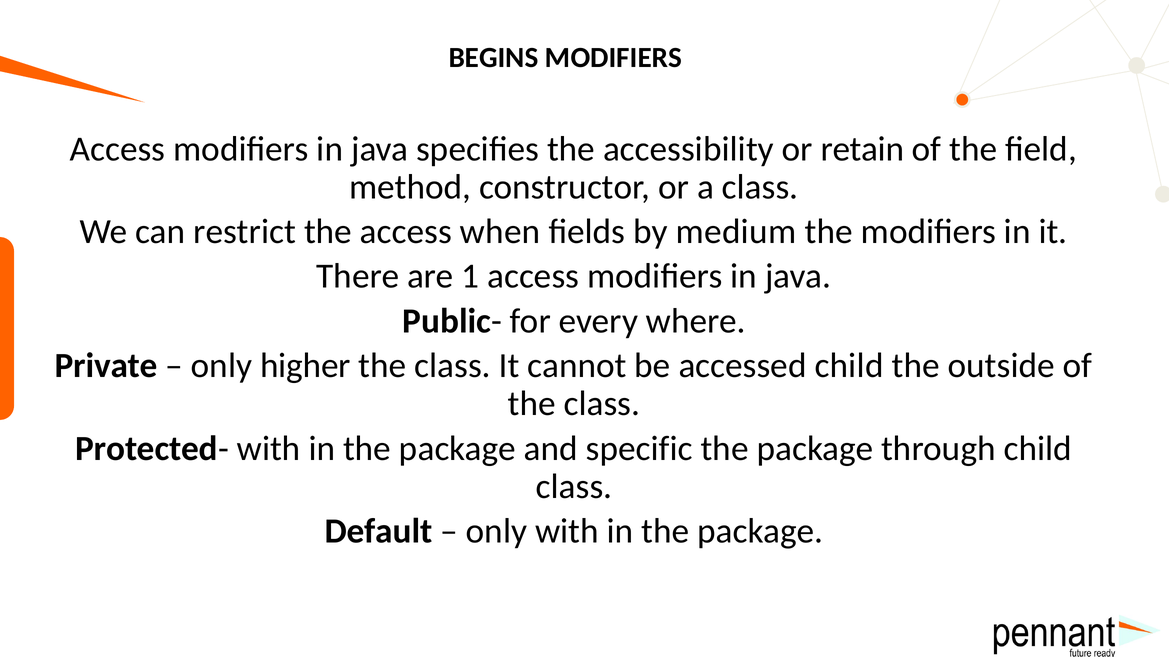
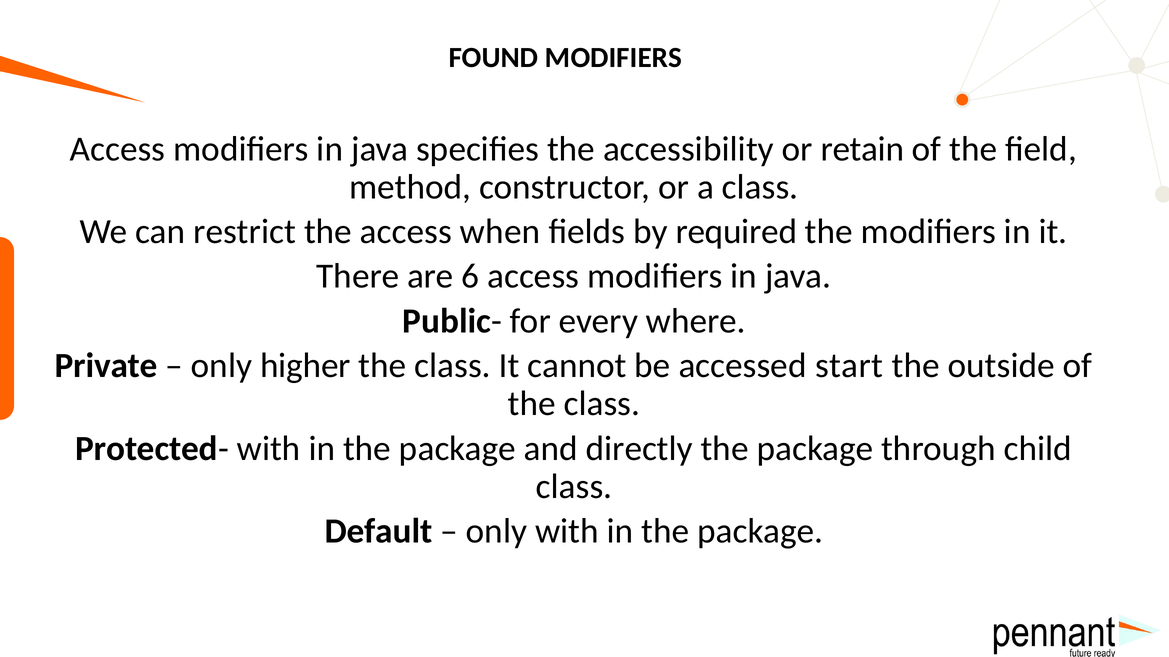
BEGINS: BEGINS -> FOUND
medium: medium -> required
1: 1 -> 6
accessed child: child -> start
specific: specific -> directly
